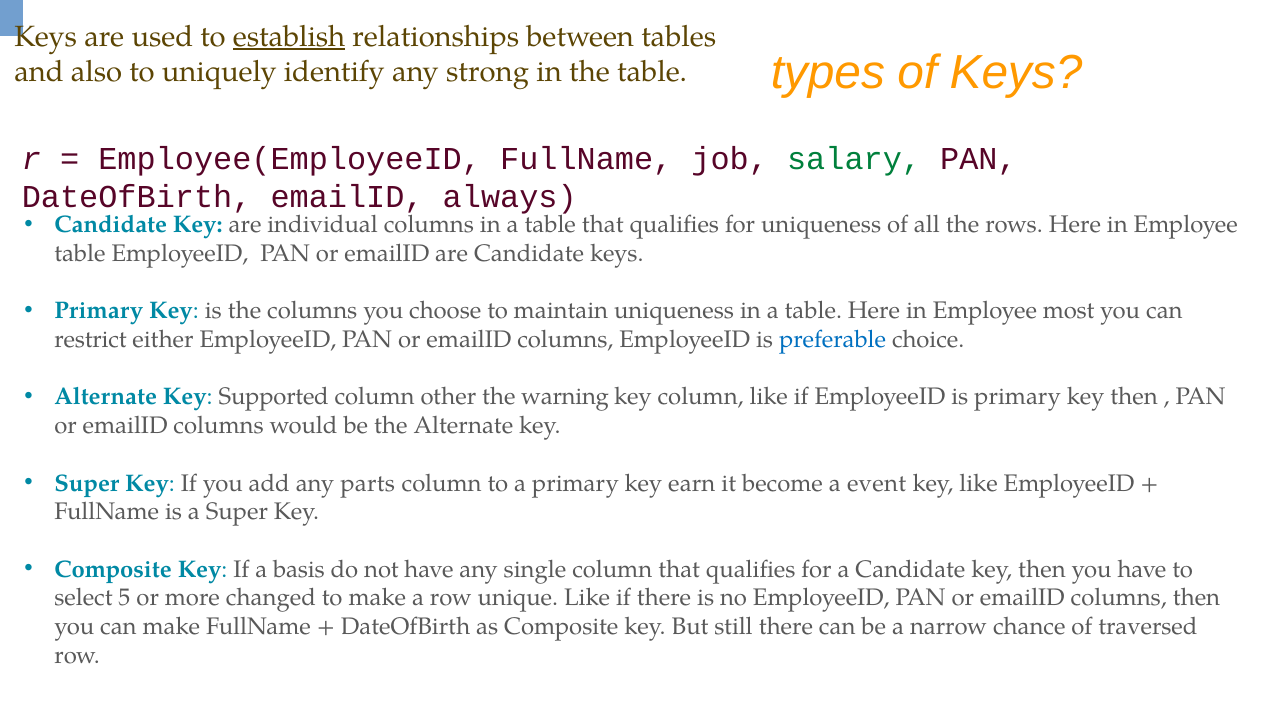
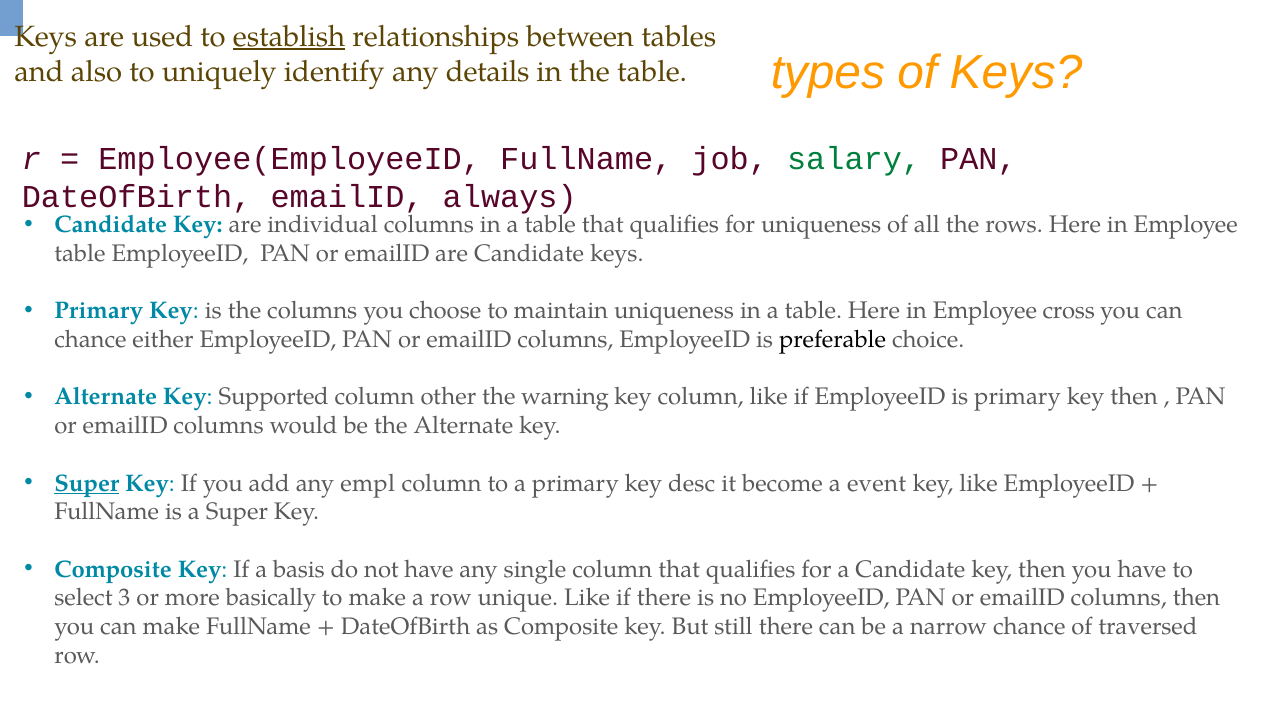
strong: strong -> details
most: most -> cross
restrict at (91, 340): restrict -> chance
preferable colour: blue -> black
Super at (87, 483) underline: none -> present
parts: parts -> empl
earn: earn -> desc
5: 5 -> 3
changed: changed -> basically
